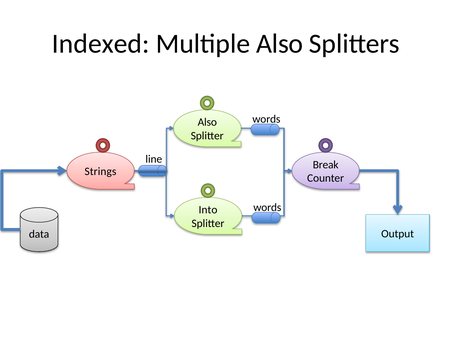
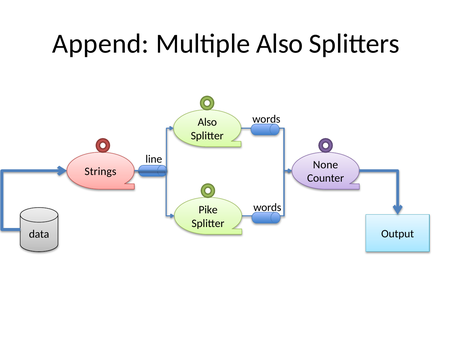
Indexed: Indexed -> Append
Break: Break -> None
Into: Into -> Pike
